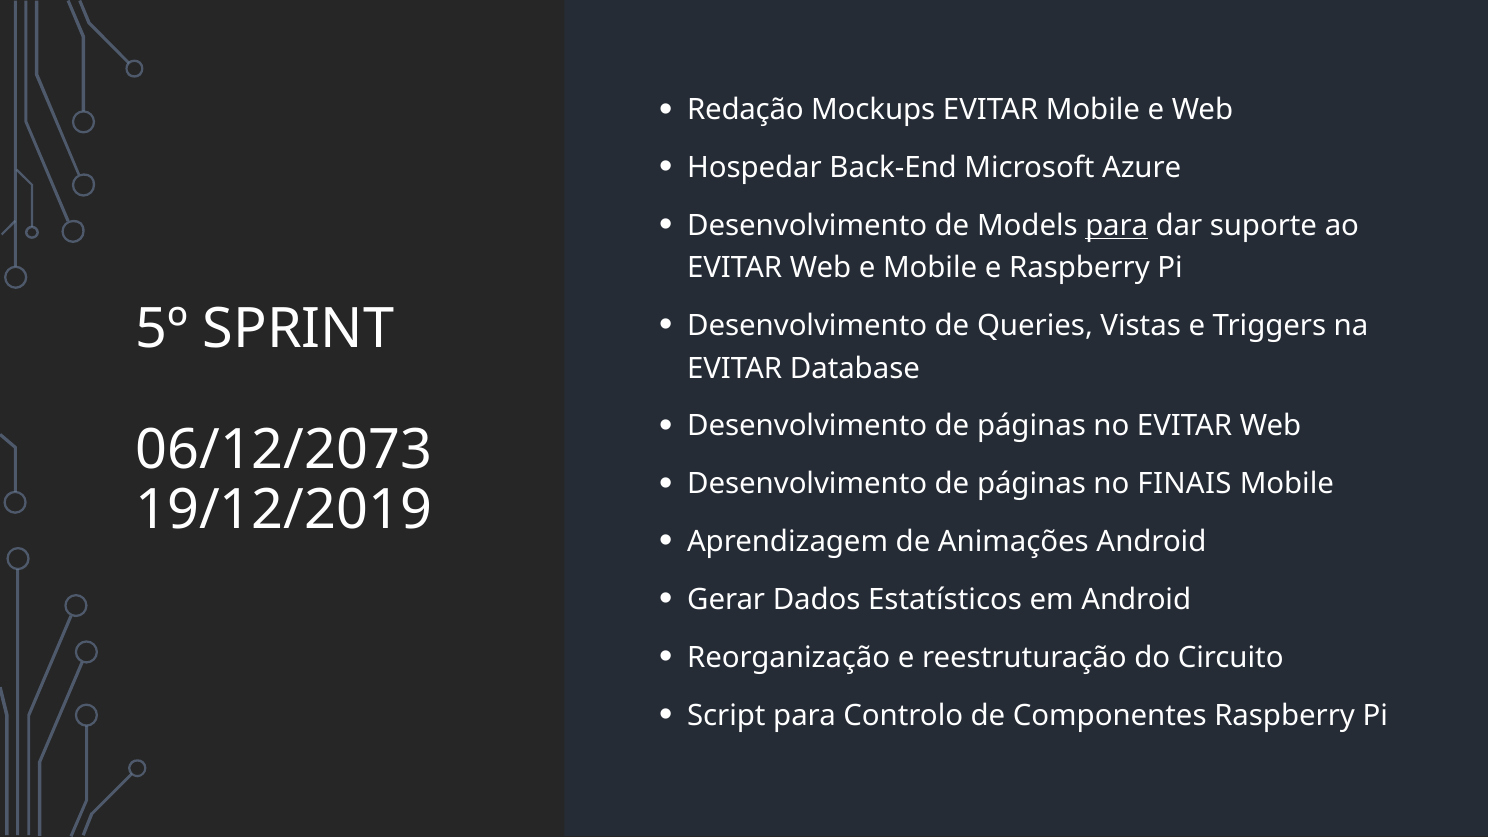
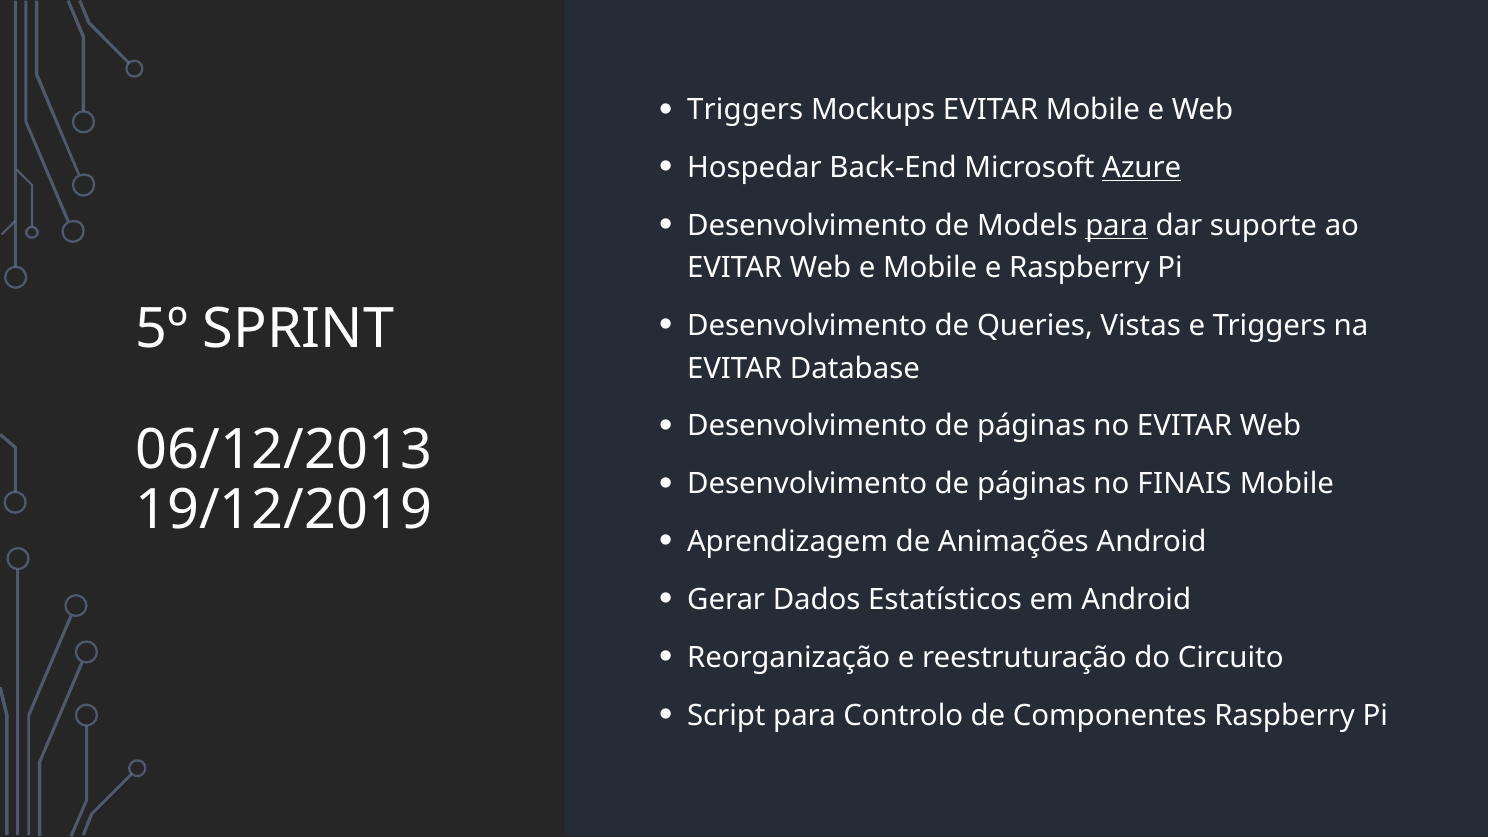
Redação at (745, 110): Redação -> Triggers
Azure underline: none -> present
06/12/2073: 06/12/2073 -> 06/12/2013
